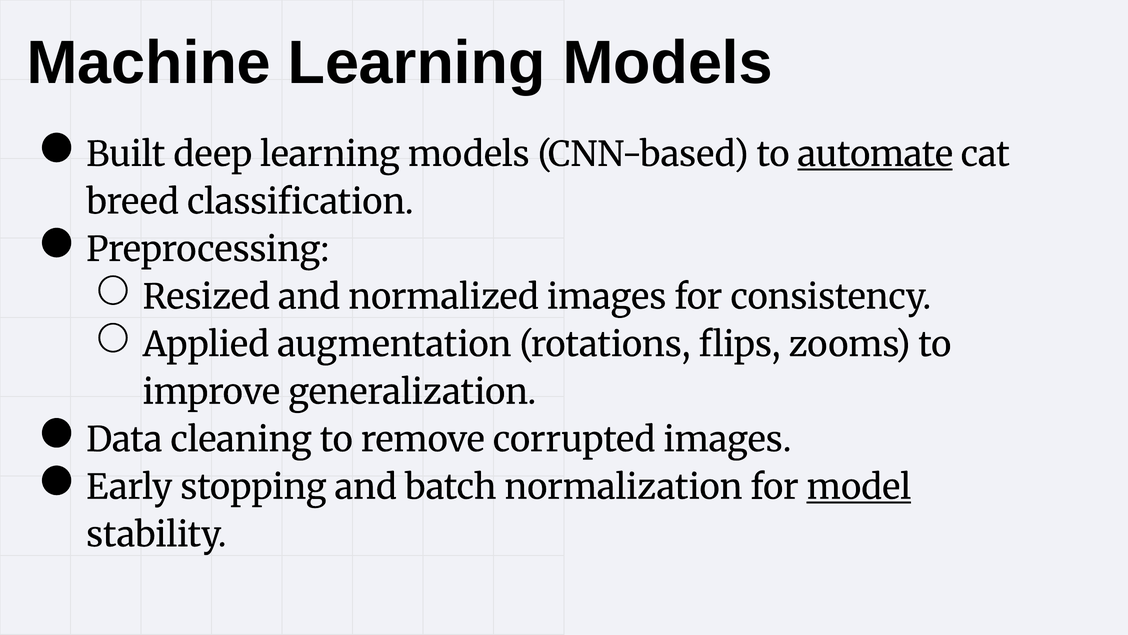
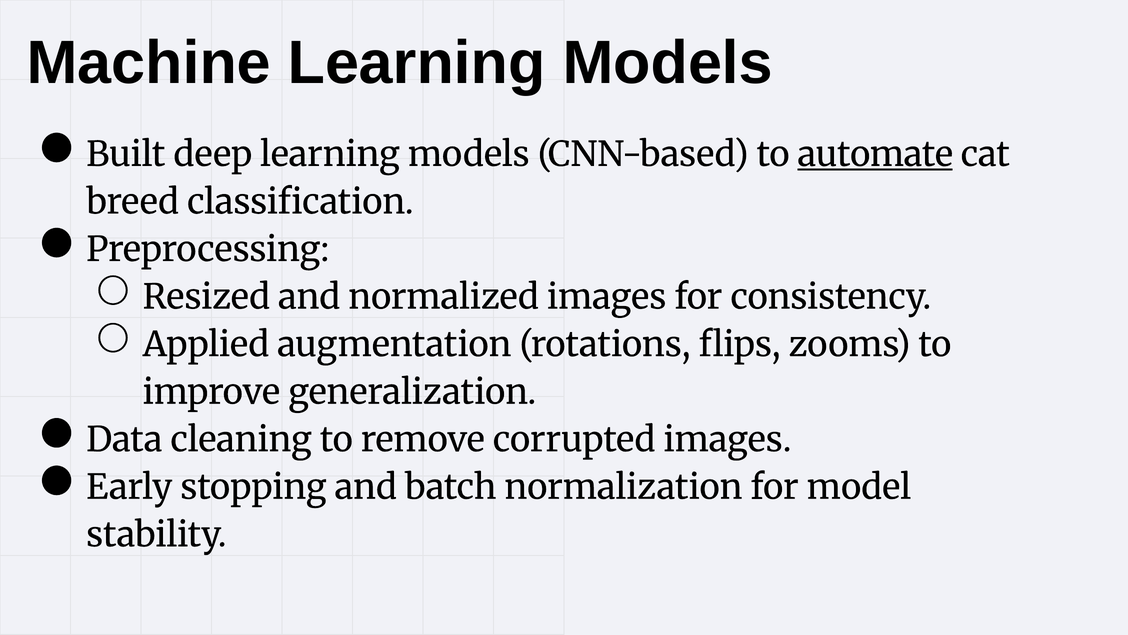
model underline: present -> none
